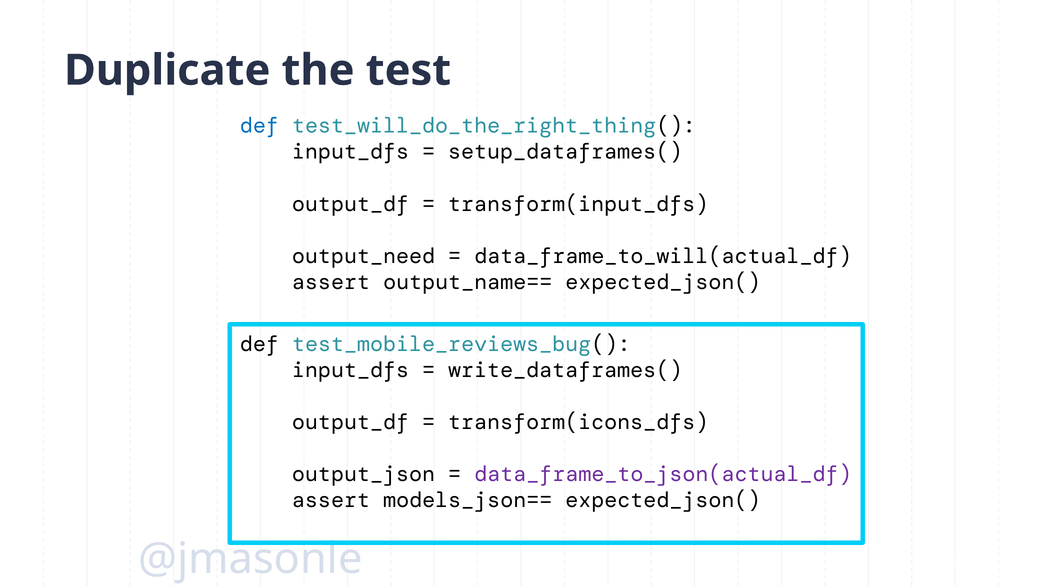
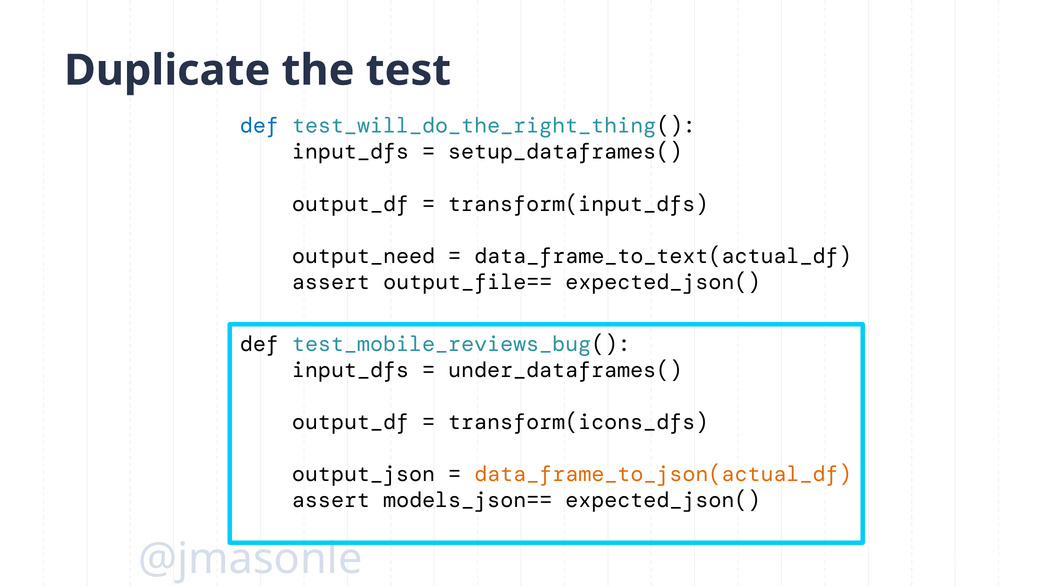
data_frame_to_will(actual_df: data_frame_to_will(actual_df -> data_frame_to_text(actual_df
output_name==: output_name== -> output_file==
write_dataframes(: write_dataframes( -> under_dataframes(
data_frame_to_json(actual_df colour: purple -> orange
